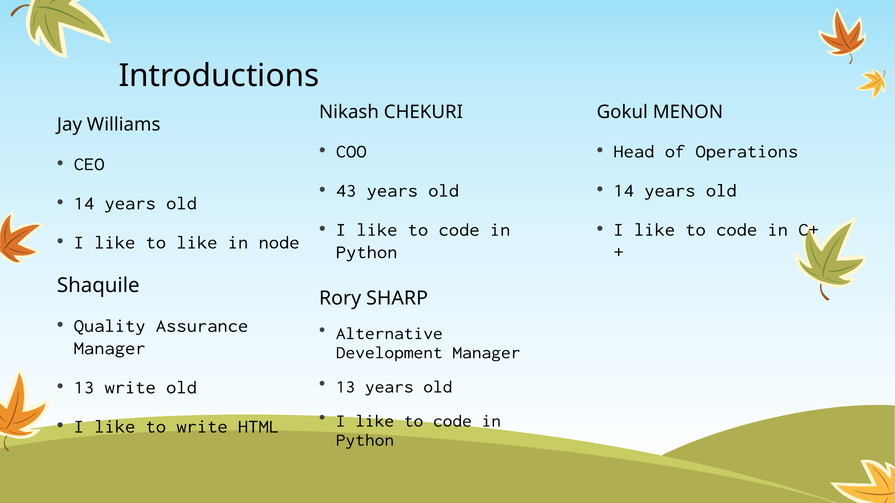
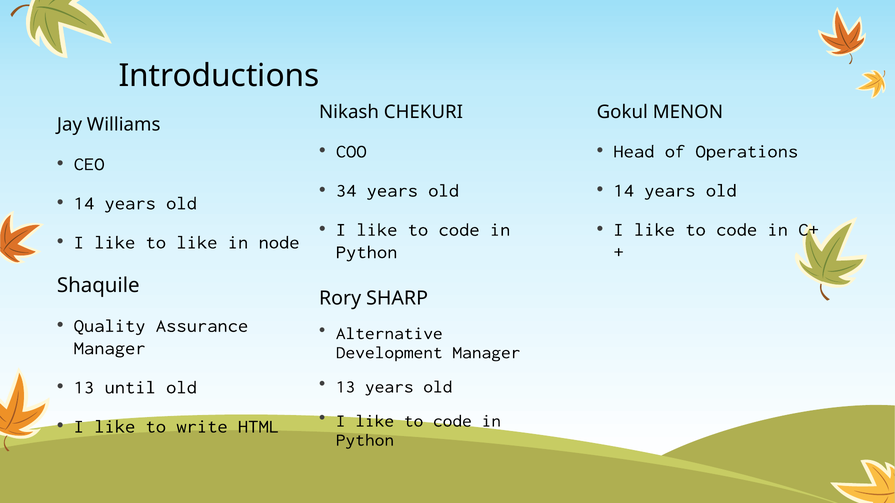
43: 43 -> 34
13 write: write -> until
